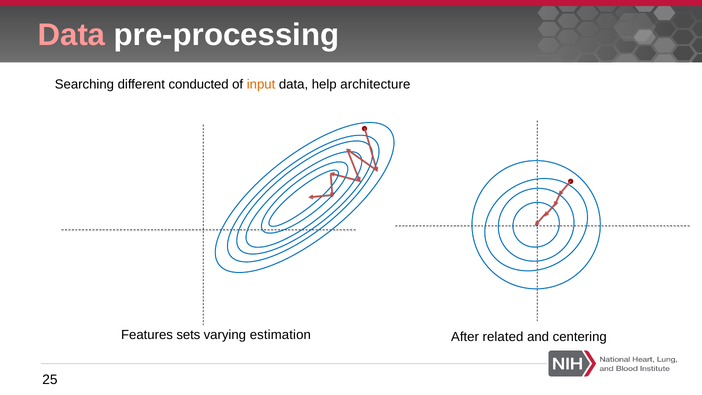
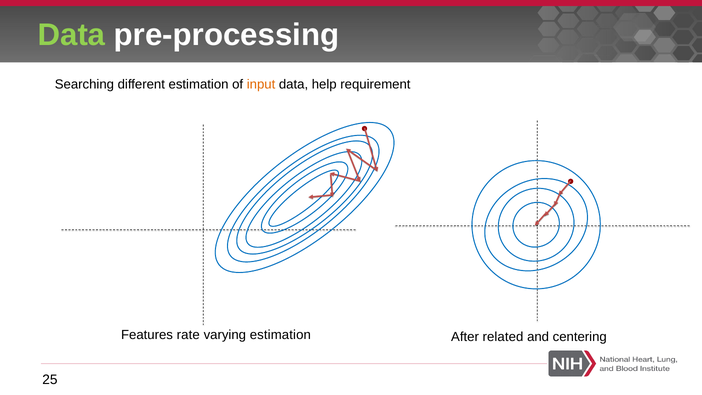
Data at (71, 35) colour: pink -> light green
different conducted: conducted -> estimation
architecture: architecture -> requirement
sets: sets -> rate
